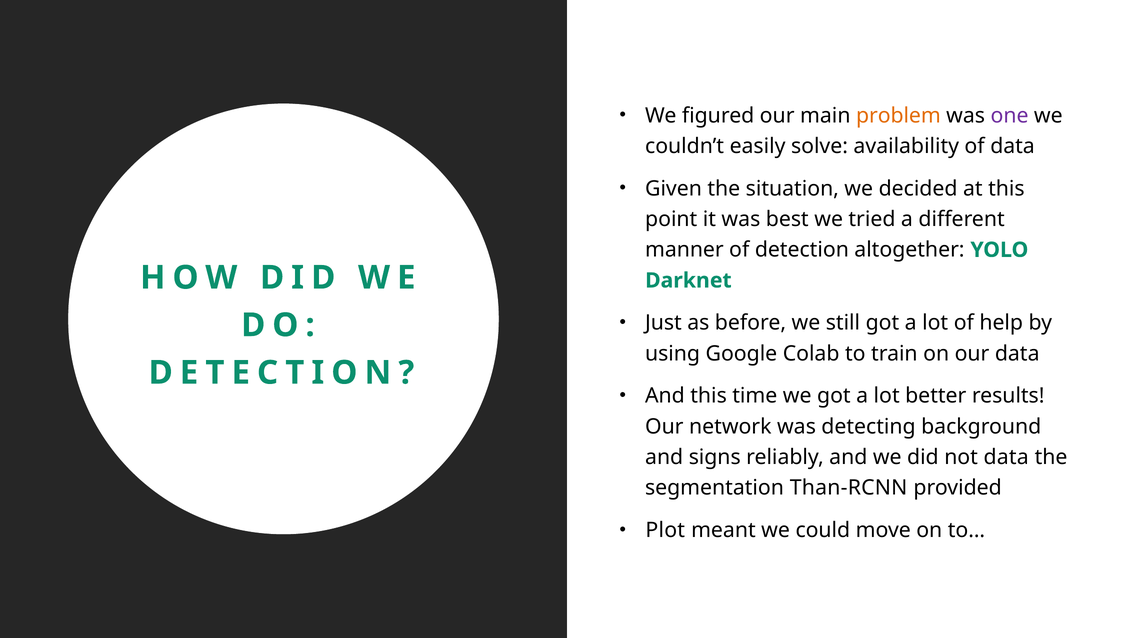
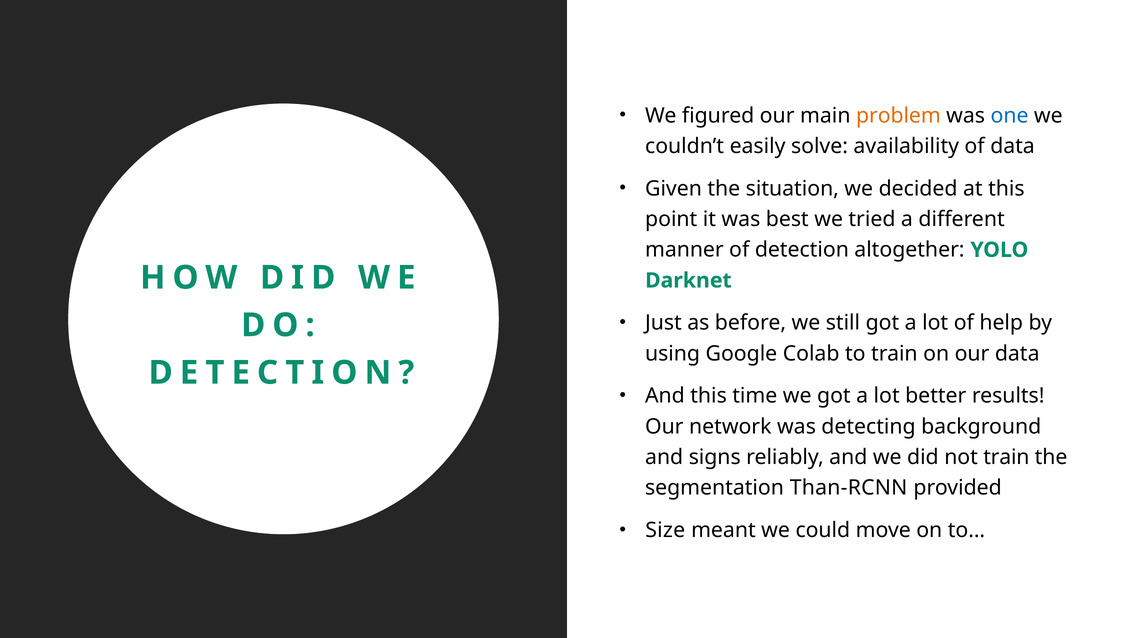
one colour: purple -> blue
not data: data -> train
Plot: Plot -> Size
